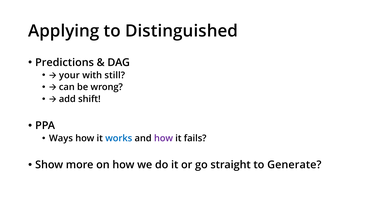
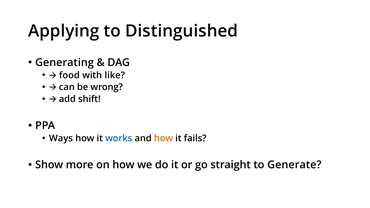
Predictions: Predictions -> Generating
your: your -> food
still: still -> like
how at (163, 138) colour: purple -> orange
